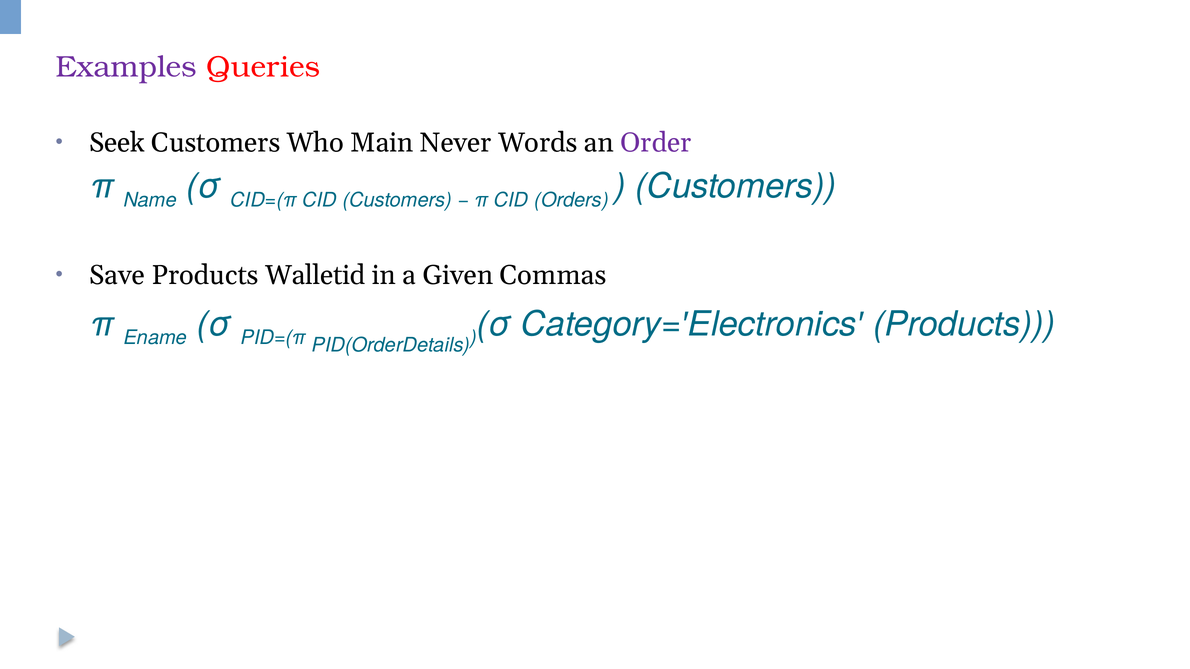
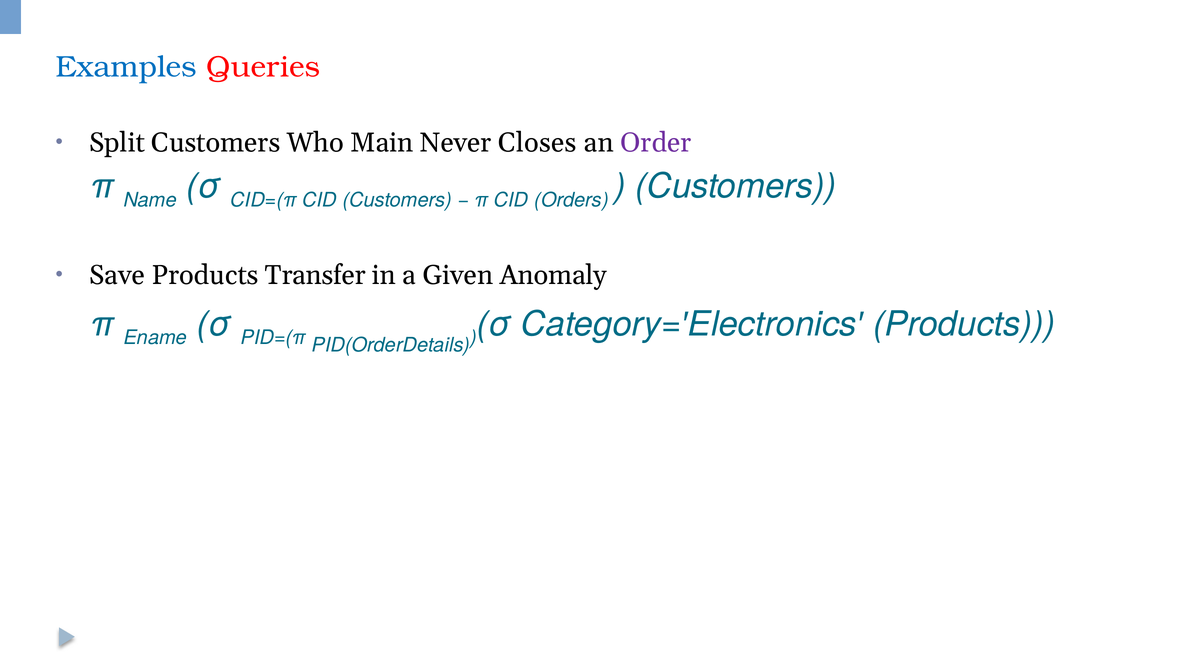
Examples colour: purple -> blue
Seek: Seek -> Split
Words: Words -> Closes
Walletid: Walletid -> Transfer
Commas: Commas -> Anomaly
